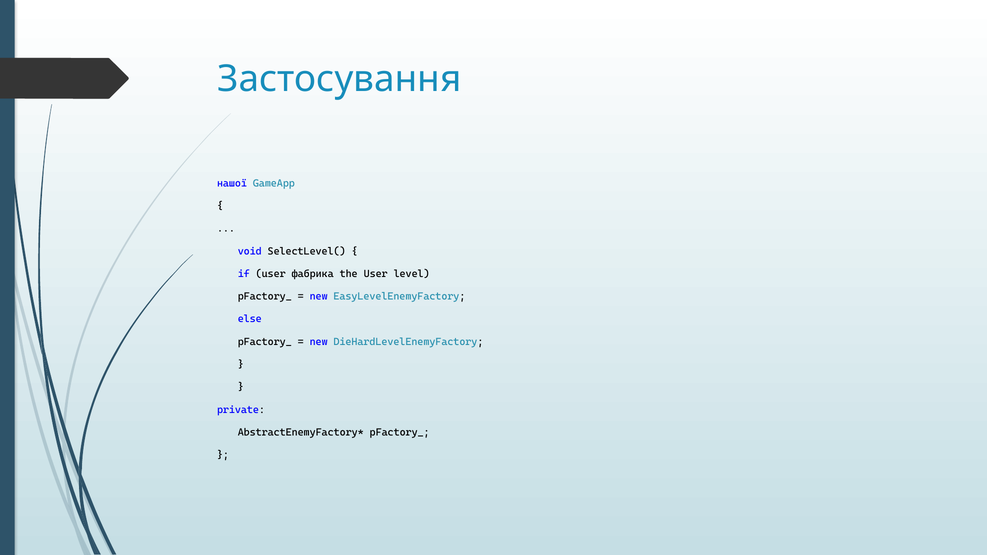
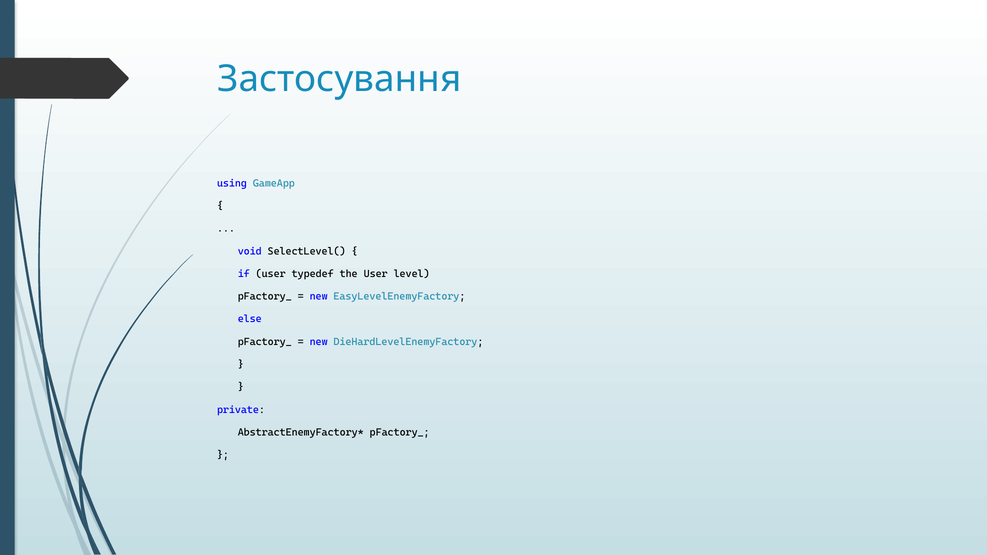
нашої: нашої -> using
фабрика: фабрика -> typedef
